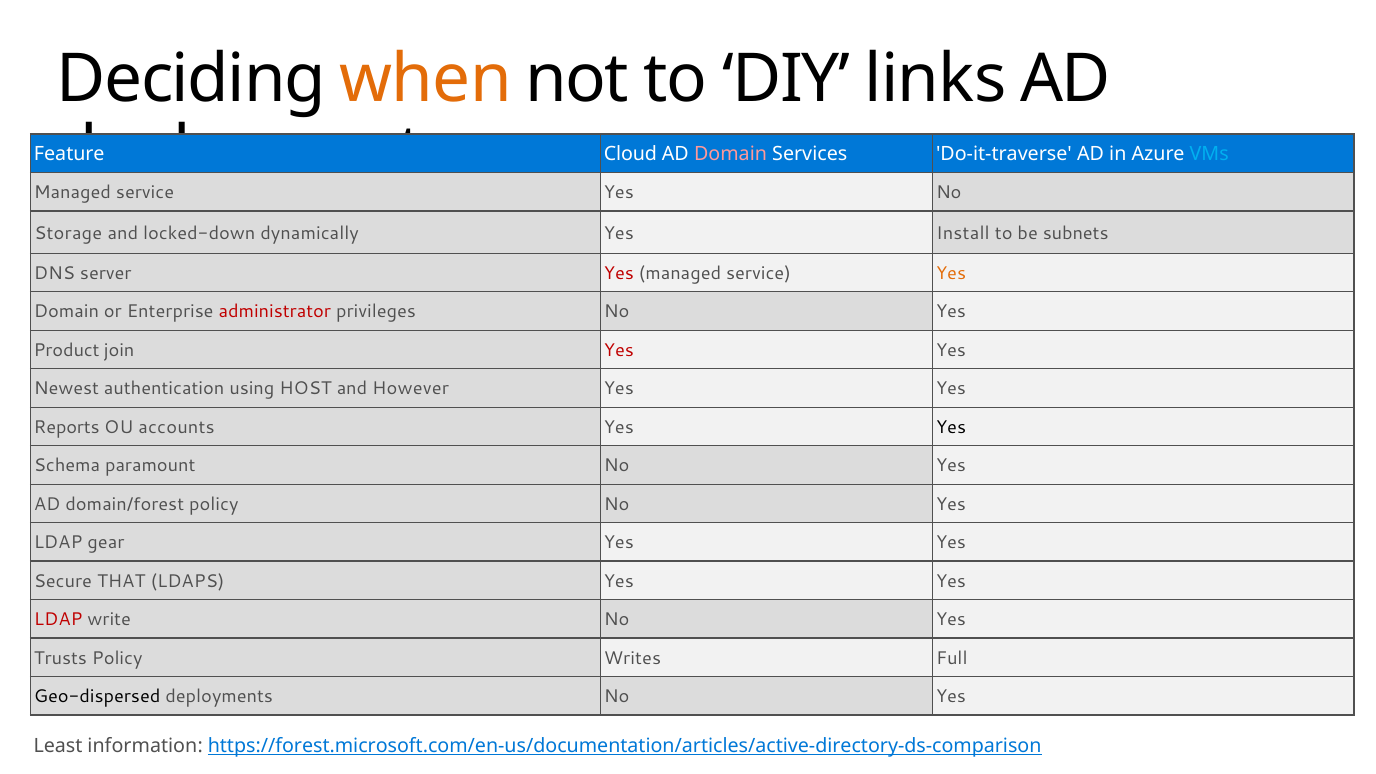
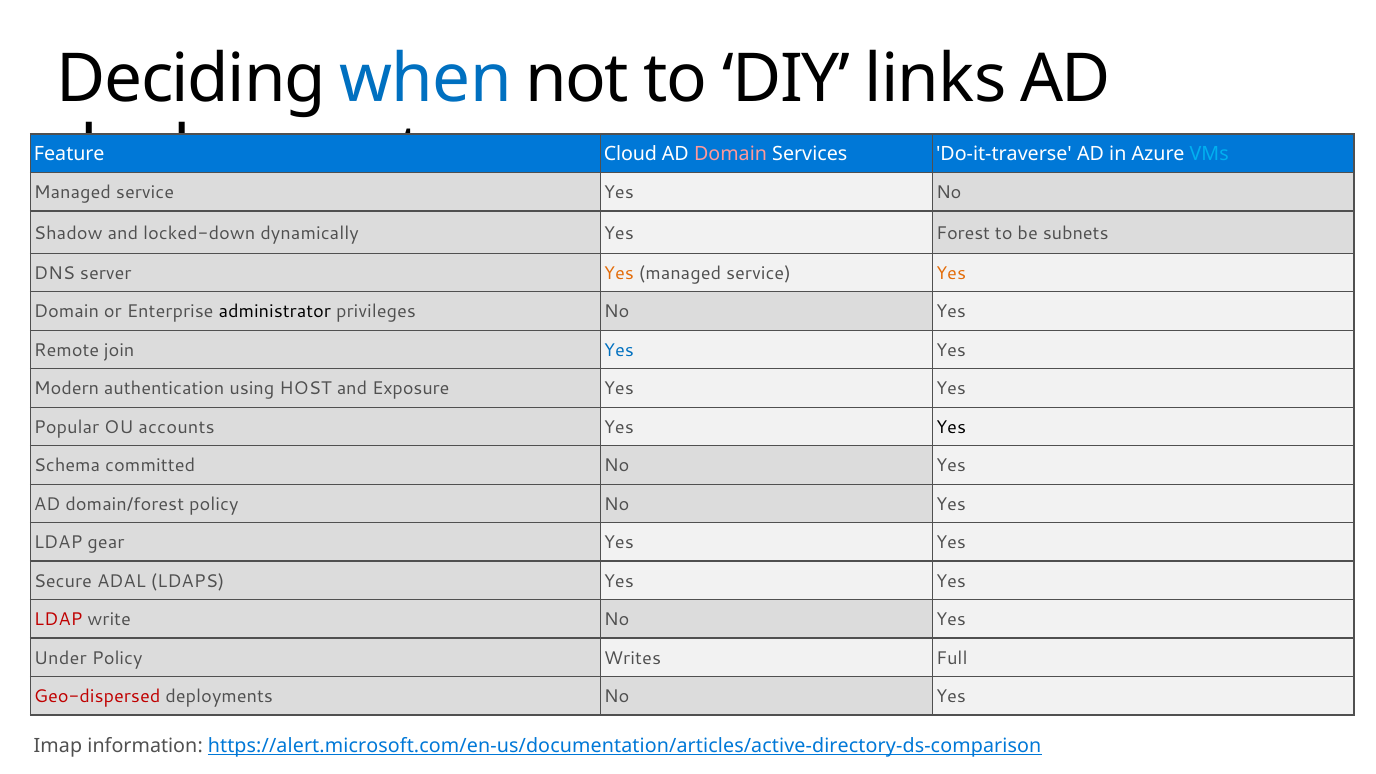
when colour: orange -> blue
Storage: Storage -> Shadow
Install: Install -> Forest
Yes at (619, 273) colour: red -> orange
administrator colour: red -> black
Product: Product -> Remote
Yes at (619, 350) colour: red -> blue
Newest: Newest -> Modern
However: However -> Exposure
Reports: Reports -> Popular
paramount: paramount -> committed
THAT: THAT -> ADAL
Trusts: Trusts -> Under
Geo-dispersed colour: black -> red
Least: Least -> Imap
https://forest.microsoft.com/en-us/documentation/articles/active-directory-ds-comparison: https://forest.microsoft.com/en-us/documentation/articles/active-directory-ds-comparison -> https://alert.microsoft.com/en-us/documentation/articles/active-directory-ds-comparison
